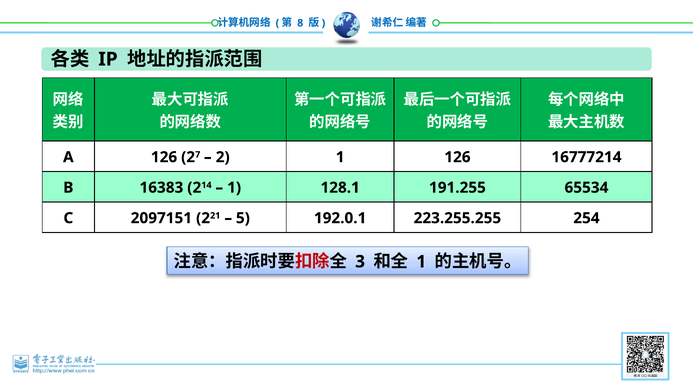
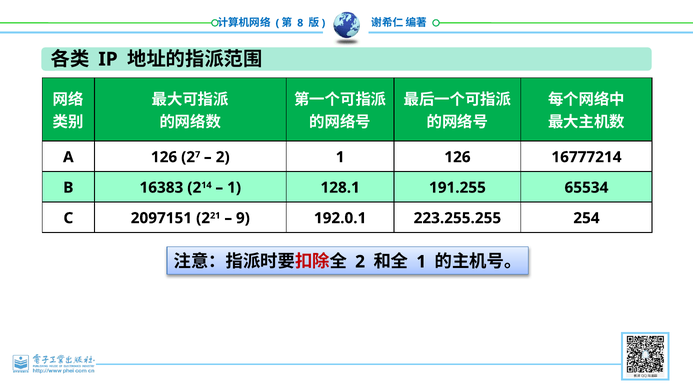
5: 5 -> 9
3 at (360, 262): 3 -> 2
